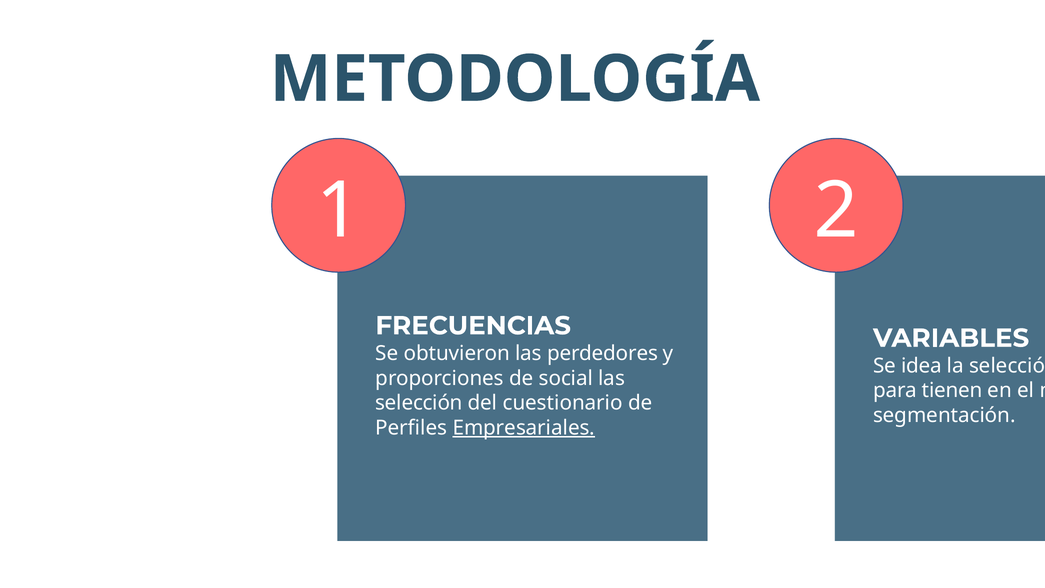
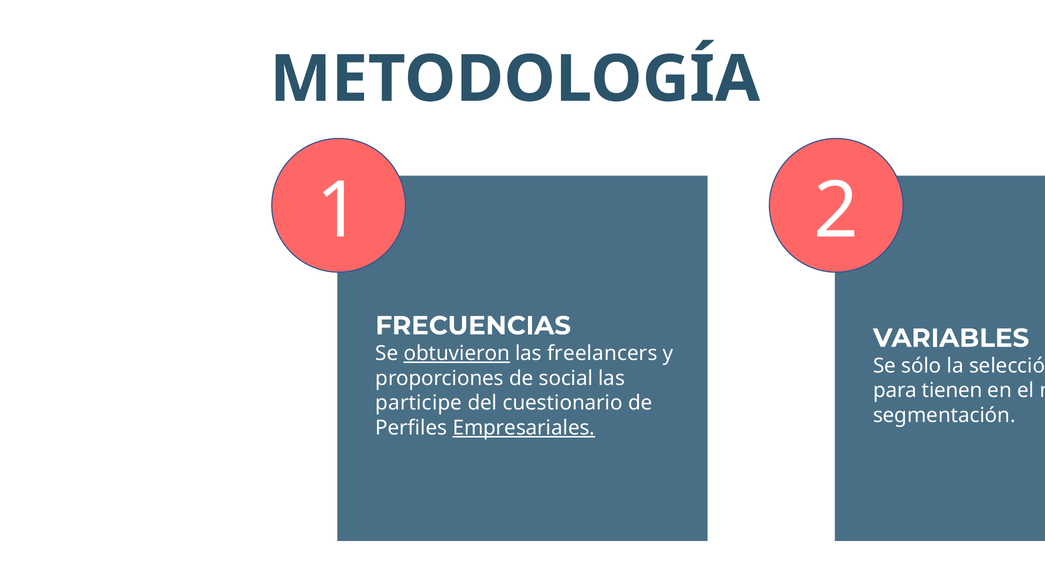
obtuvieron underline: none -> present
perdedores: perdedores -> freelancers
idea: idea -> sólo
selección at (419, 403): selección -> participe
